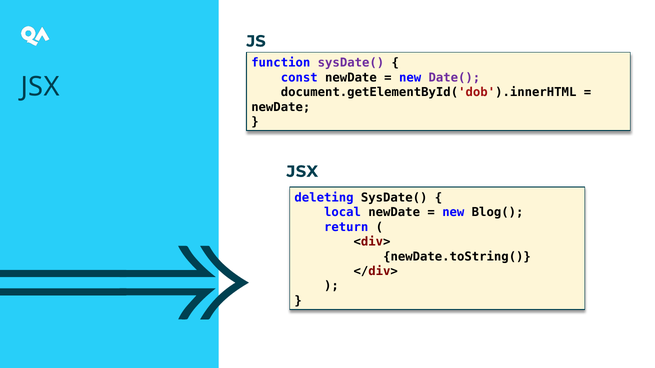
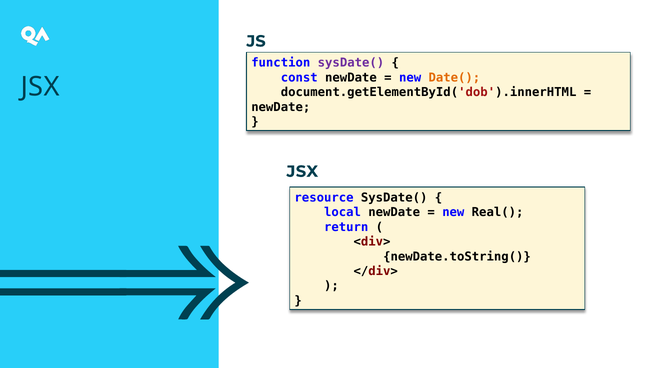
Date( colour: purple -> orange
deleting: deleting -> resource
Blog(: Blog( -> Real(
